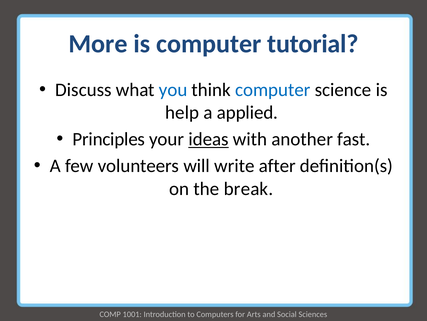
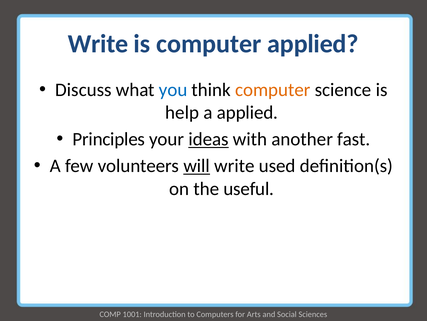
More at (98, 44): More -> Write
computer tutorial: tutorial -> applied
computer at (273, 90) colour: blue -> orange
will underline: none -> present
after: after -> used
break: break -> useful
